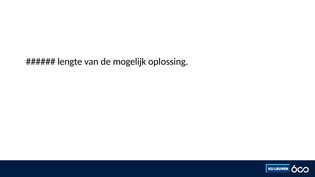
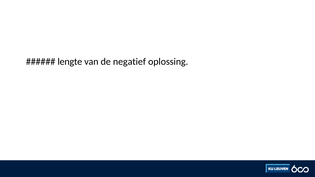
mogelijk: mogelijk -> negatief
